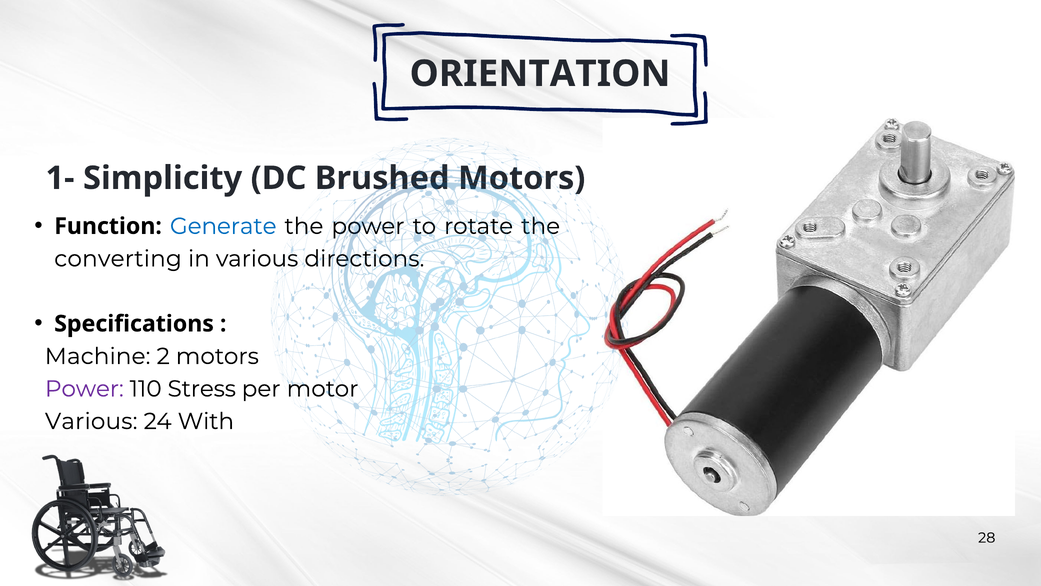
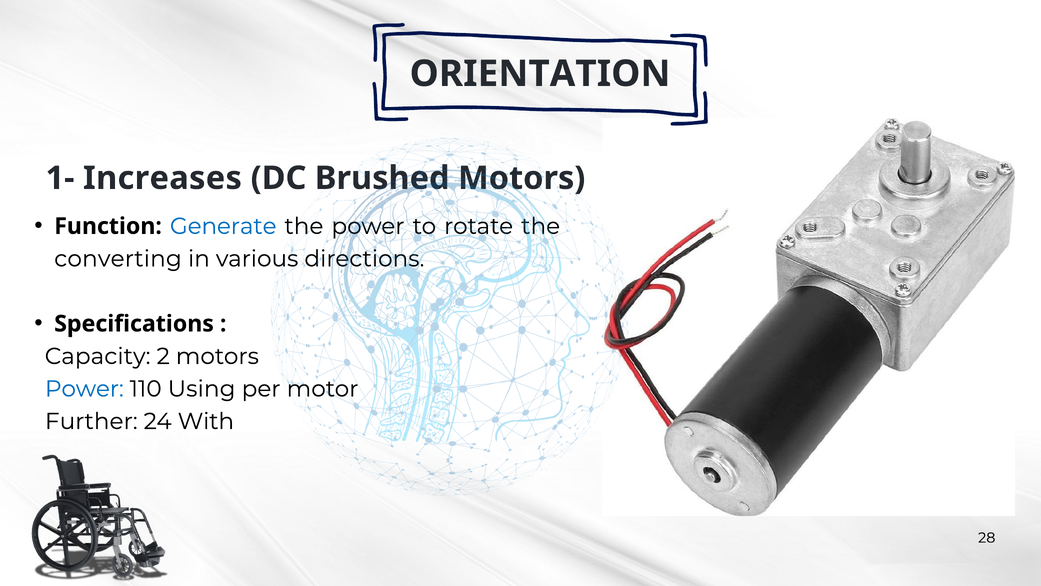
Simplicity: Simplicity -> Increases
Machine: Machine -> Capacity
Power at (84, 389) colour: purple -> blue
Stress: Stress -> Using
Various at (91, 421): Various -> Further
